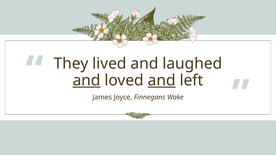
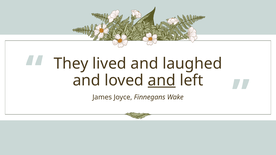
and at (87, 81) underline: present -> none
